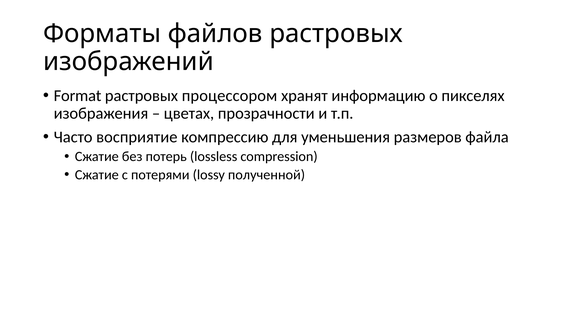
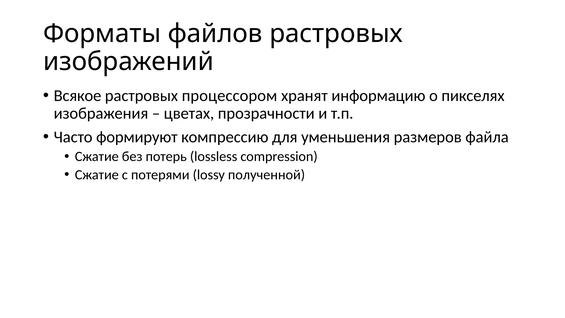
Format: Format -> Всякое
восприятие: восприятие -> формируют
